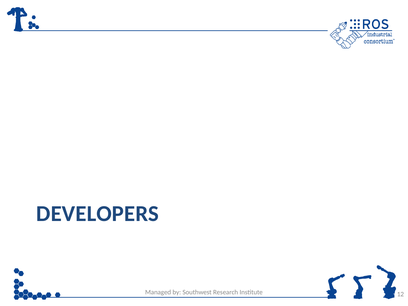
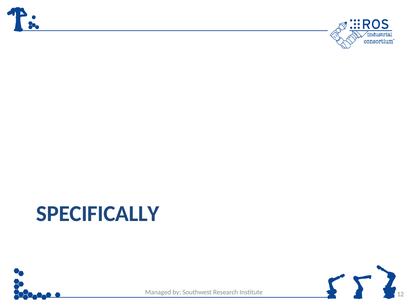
DEVELOPERS: DEVELOPERS -> SPECIFICALLY
